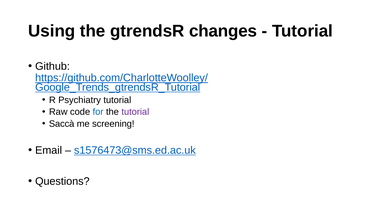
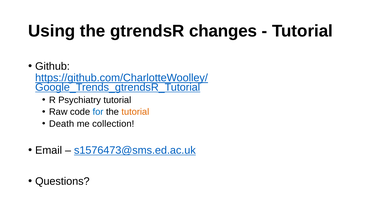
tutorial at (135, 112) colour: purple -> orange
Saccà: Saccà -> Death
screening: screening -> collection
